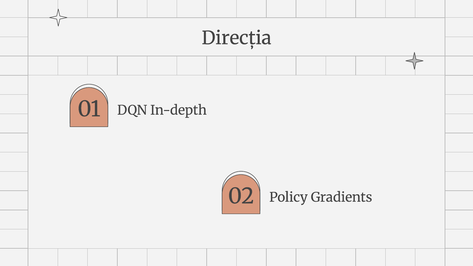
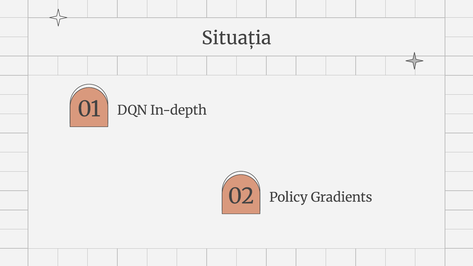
Direcția: Direcția -> Situația
